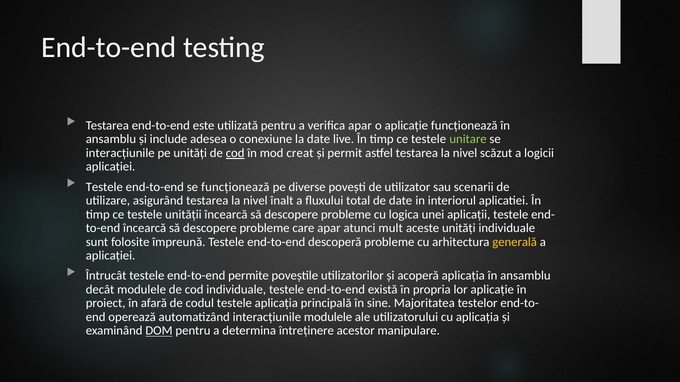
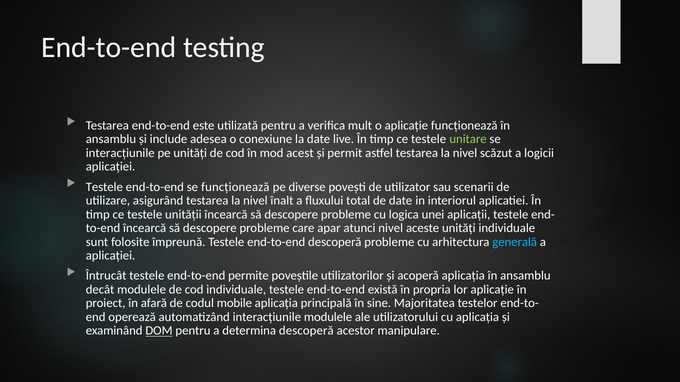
verifica apar: apar -> mult
cod at (235, 153) underline: present -> none
creat: creat -> acest
atunci mult: mult -> nivel
generală colour: yellow -> light blue
codul testele: testele -> mobile
determina întreținere: întreținere -> descoperă
